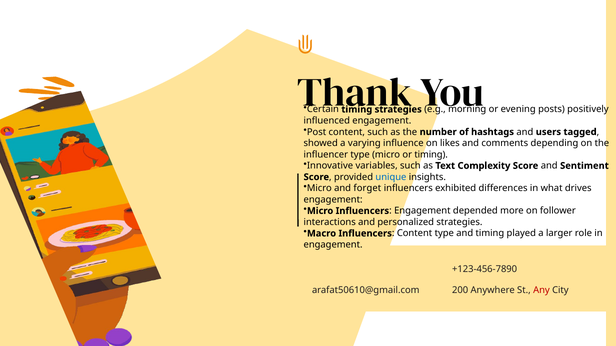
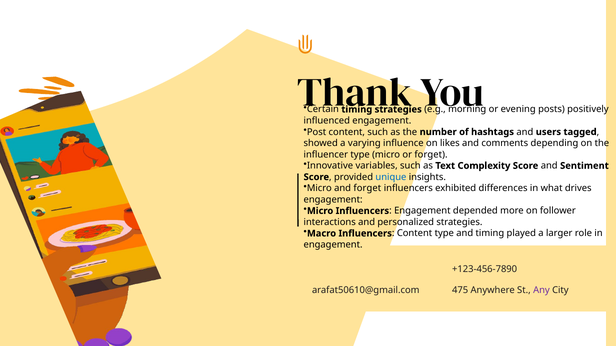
or timing: timing -> forget
200: 200 -> 475
Any colour: red -> purple
